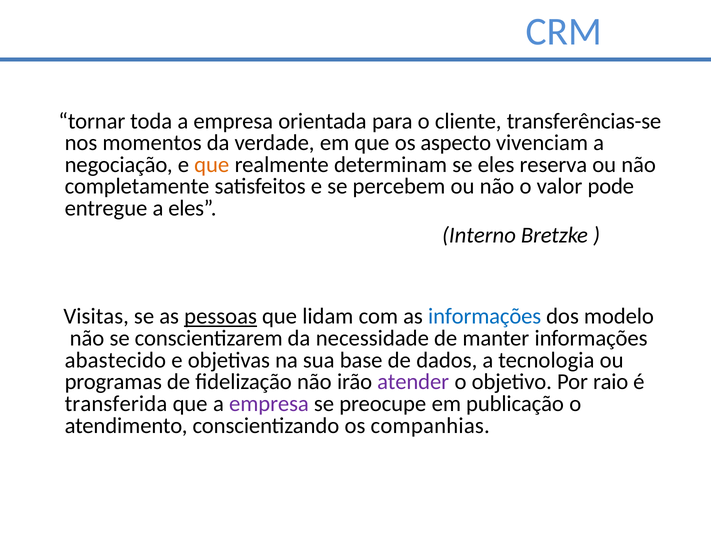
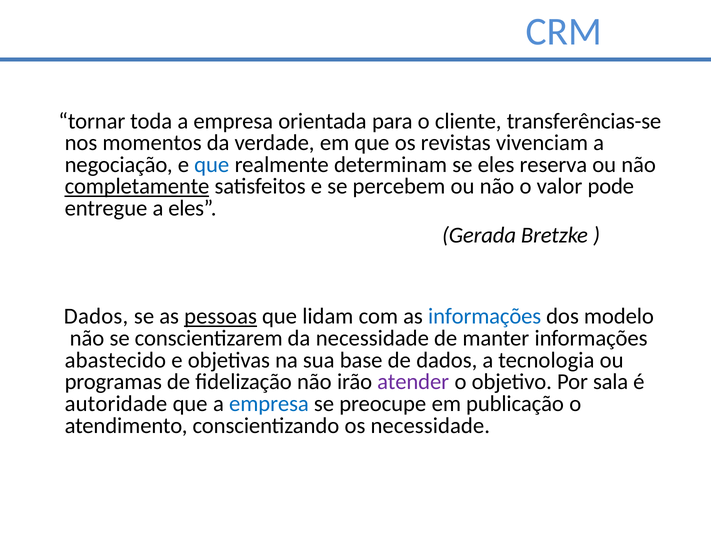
aspecto: aspecto -> revistas
que at (212, 164) colour: orange -> blue
completamente underline: none -> present
Interno: Interno -> Gerada
Visitas at (96, 316): Visitas -> Dados
raio: raio -> sala
transferida: transferida -> autoridade
empresa at (269, 403) colour: purple -> blue
os companhias: companhias -> necessidade
